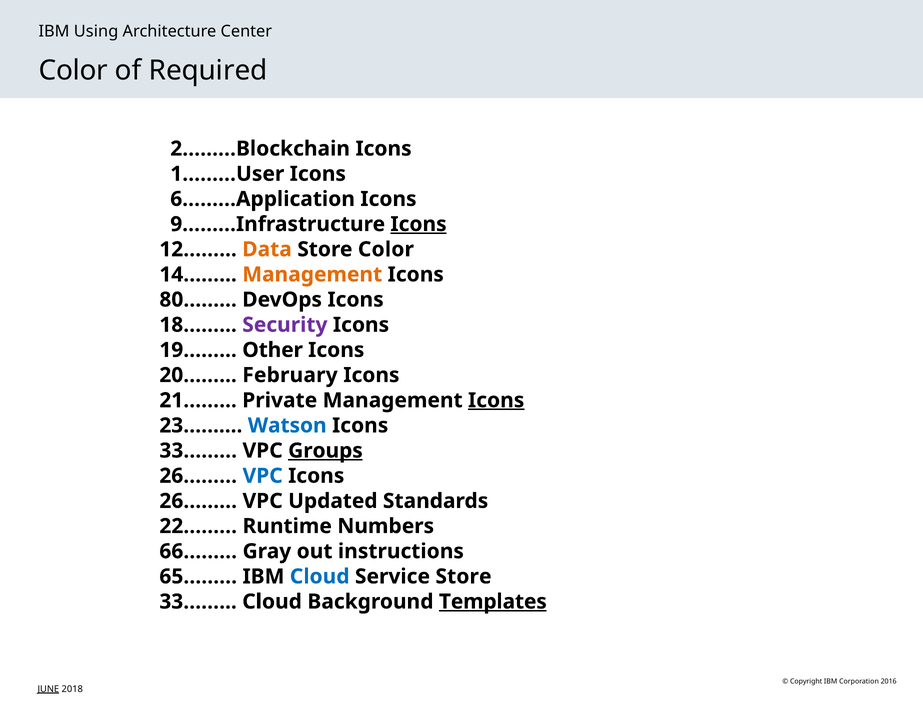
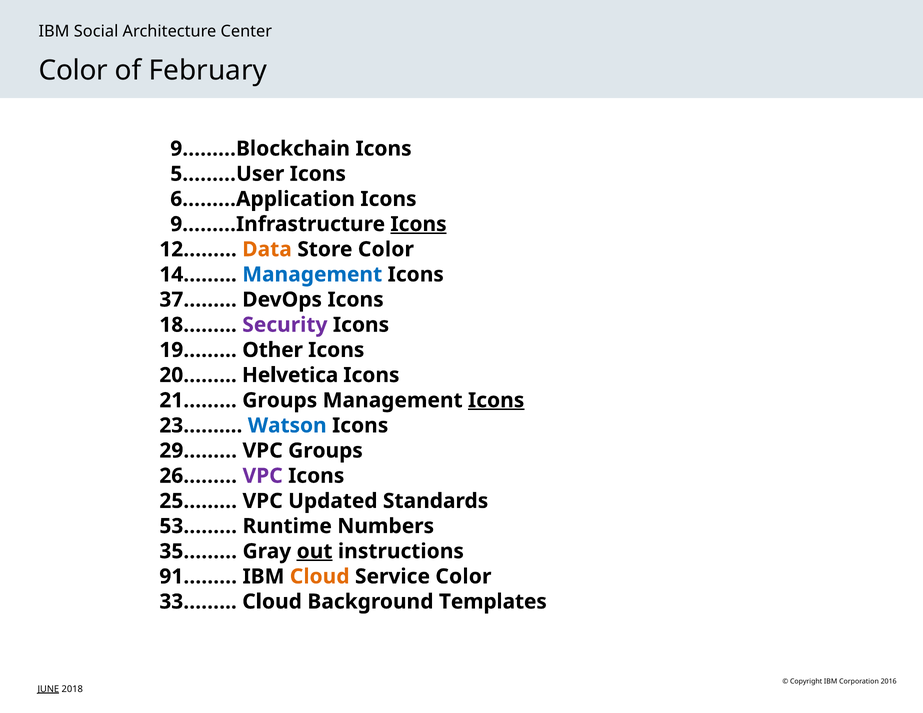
Using: Using -> Social
Required: Required -> February
2………Blockchain: 2………Blockchain -> 9………Blockchain
1………User: 1………User -> 5………User
Management at (312, 275) colour: orange -> blue
80……: 80…… -> 37……
February: February -> Helvetica
21…… Private: Private -> Groups
33………: 33……… -> 29………
Groups at (325, 451) underline: present -> none
VPC at (263, 476) colour: blue -> purple
26……… at (198, 501): 26……… -> 25………
22………: 22……… -> 53………
66………: 66……… -> 35………
out underline: none -> present
65………: 65……… -> 91………
Cloud at (320, 577) colour: blue -> orange
Service Store: Store -> Color
Templates underline: present -> none
